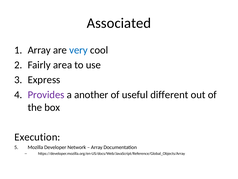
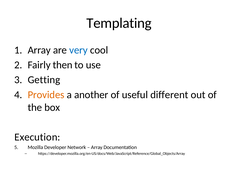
Associated: Associated -> Templating
area: area -> then
Express: Express -> Getting
Provides colour: purple -> orange
